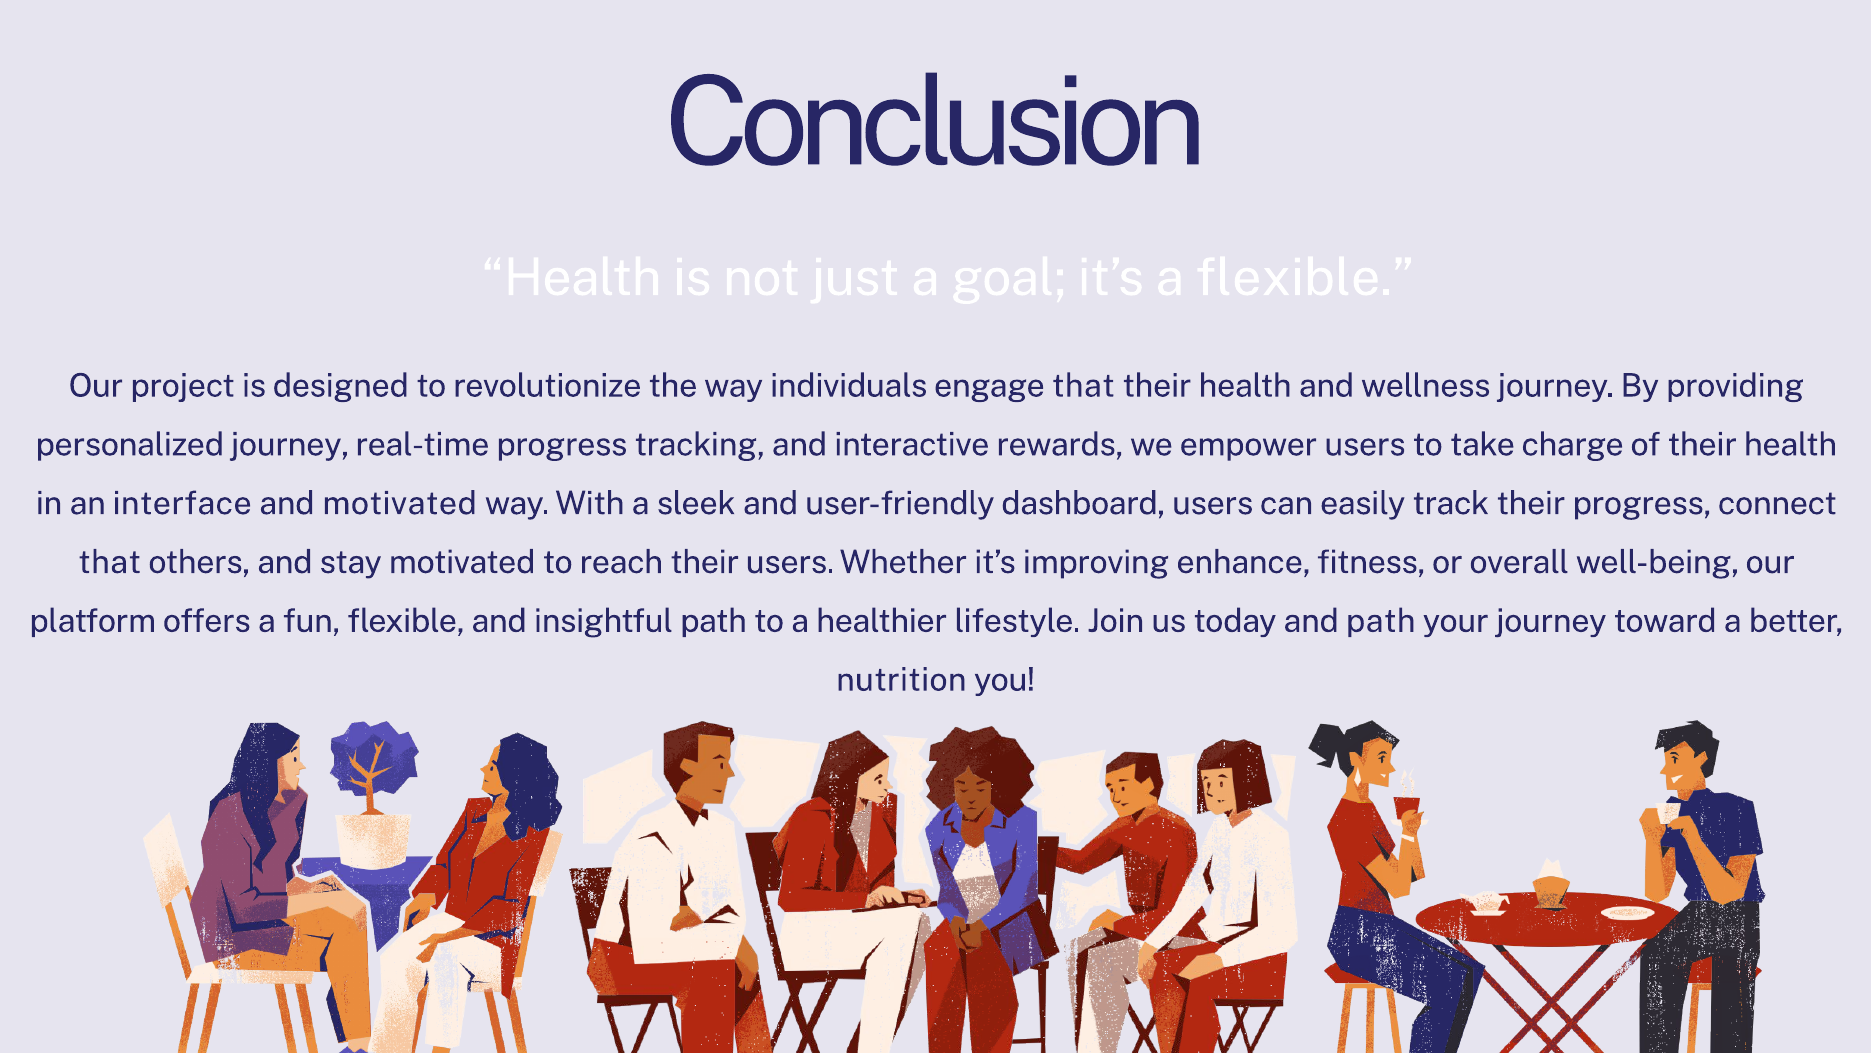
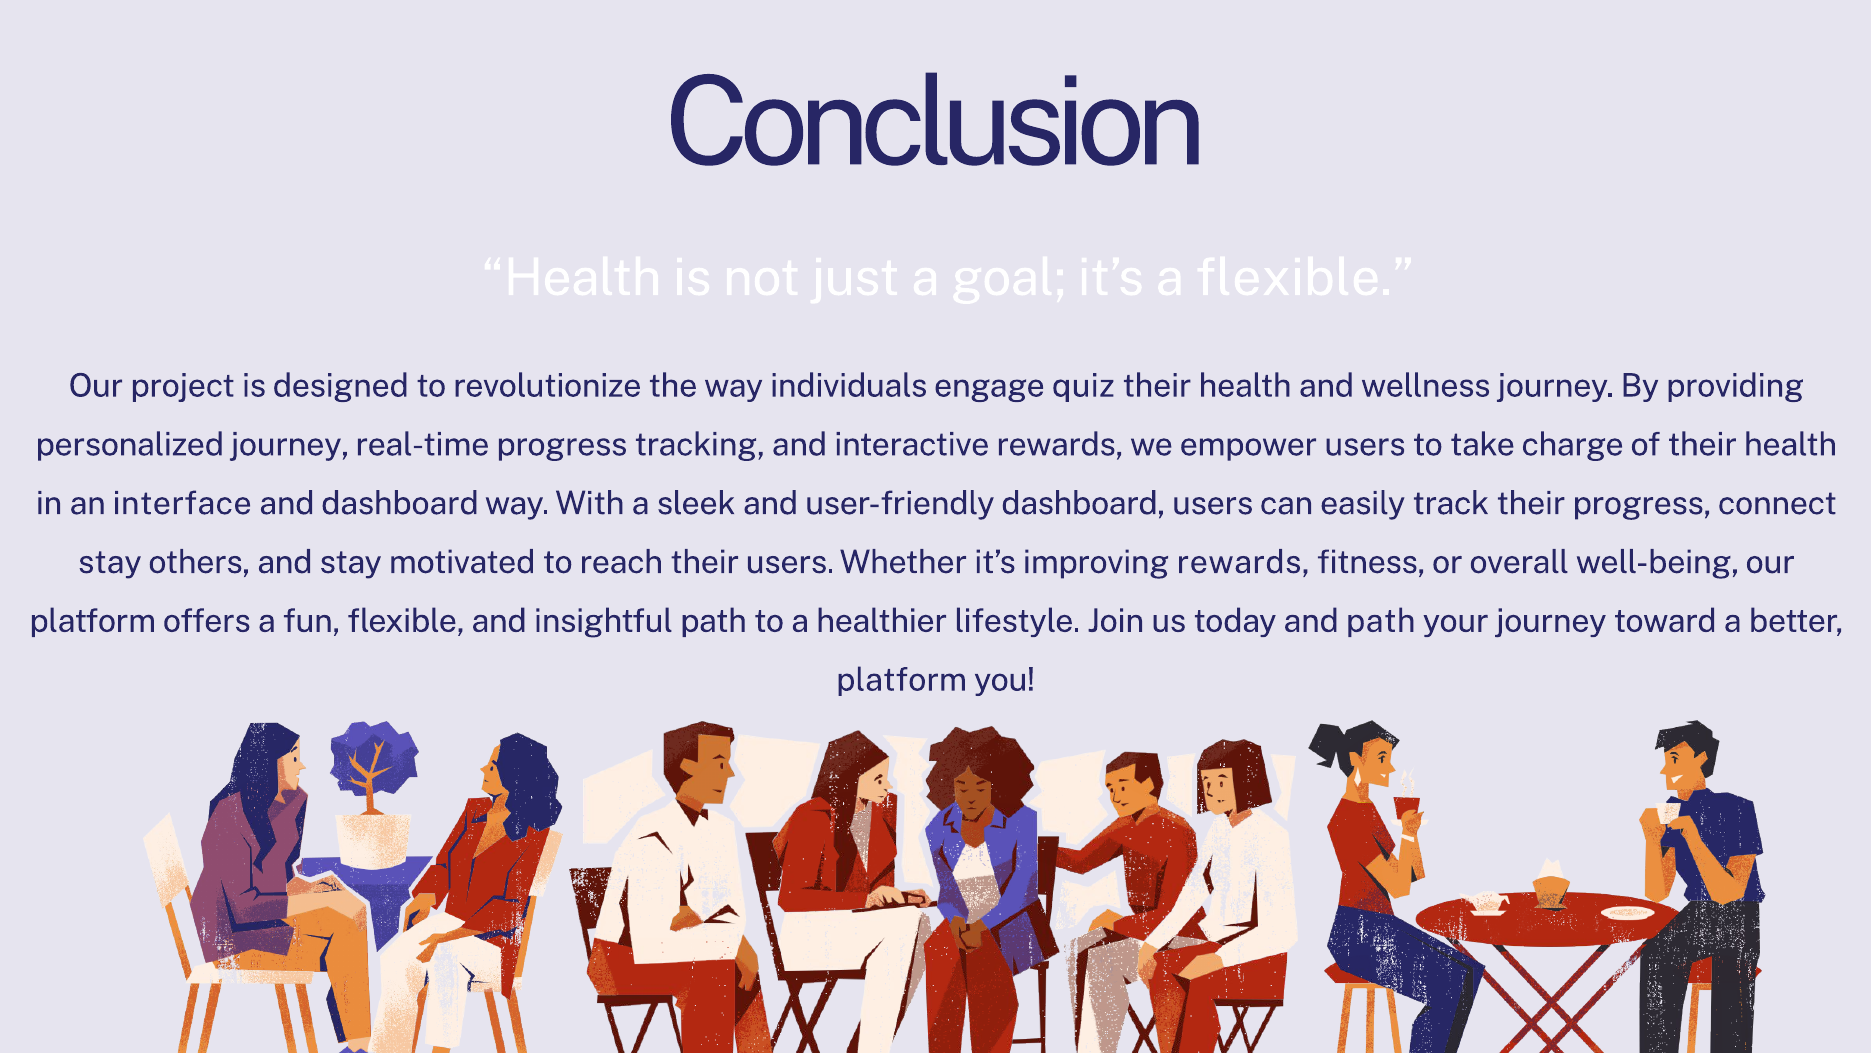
engage that: that -> quiz
and motivated: motivated -> dashboard
that at (110, 562): that -> stay
improving enhance: enhance -> rewards
nutrition at (901, 680): nutrition -> platform
